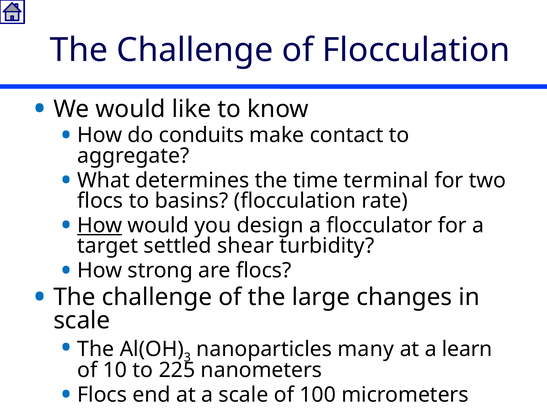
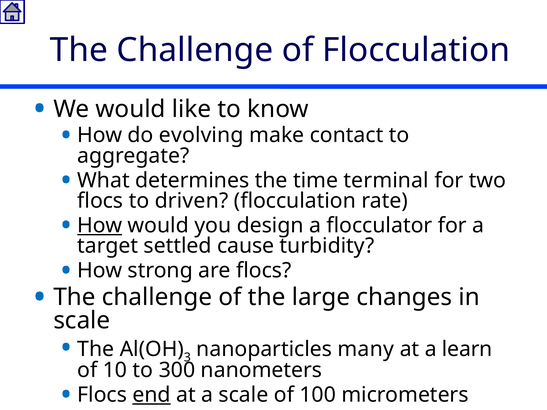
conduits: conduits -> evolving
basins: basins -> driven
shear: shear -> cause
225: 225 -> 300
end underline: none -> present
